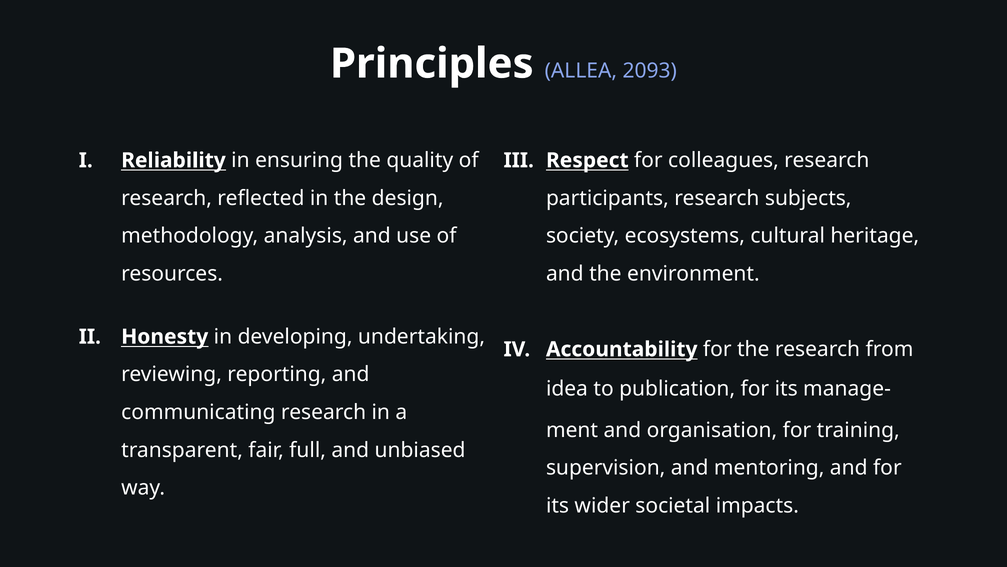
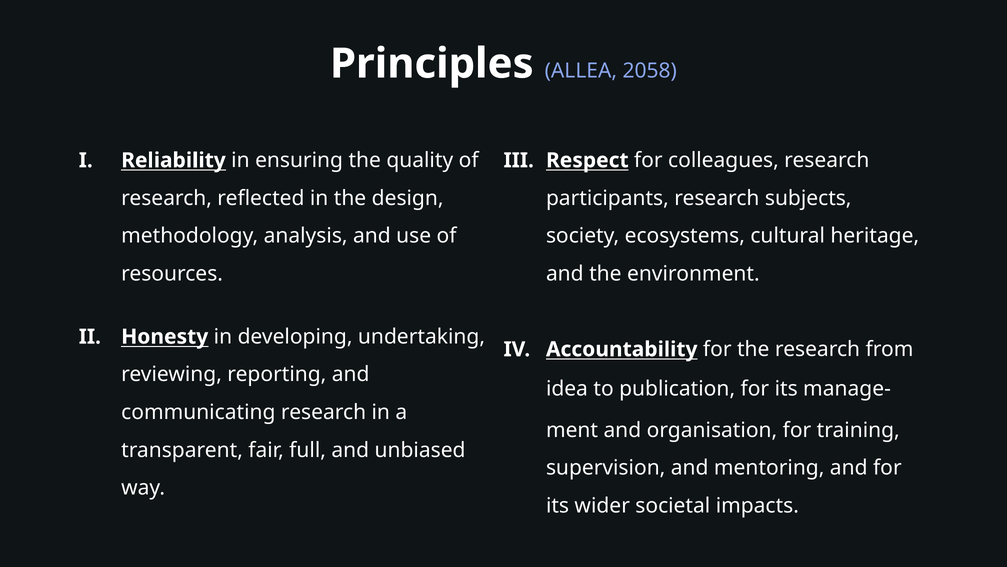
2093: 2093 -> 2058
